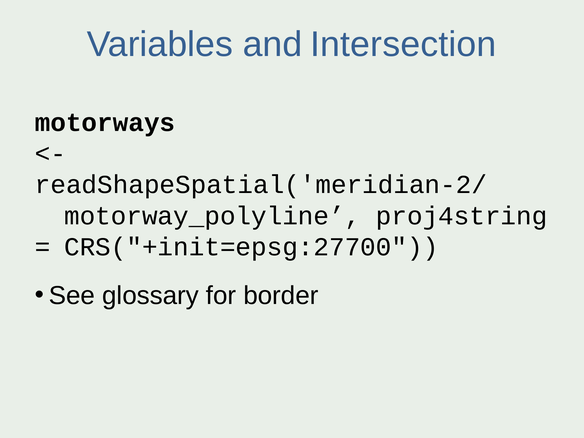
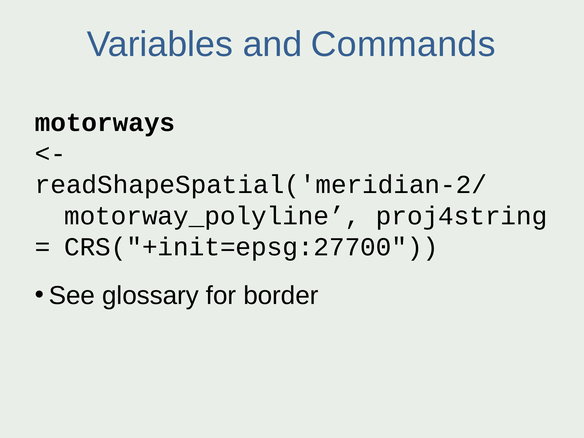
Intersection: Intersection -> Commands
